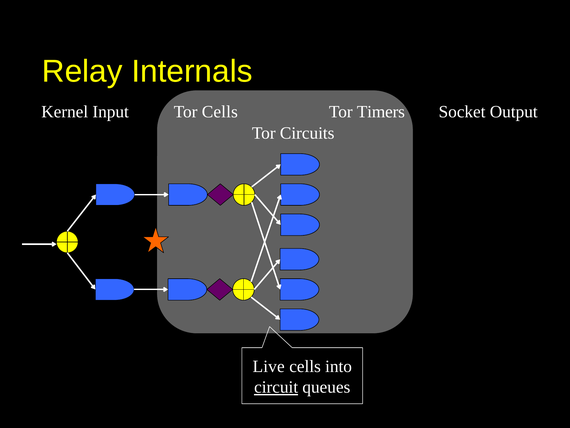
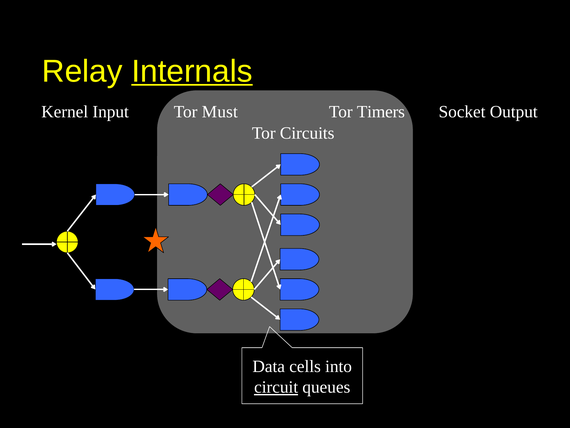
Internals underline: none -> present
Tor Cells: Cells -> Must
Live: Live -> Data
